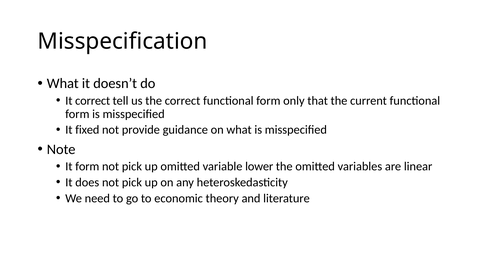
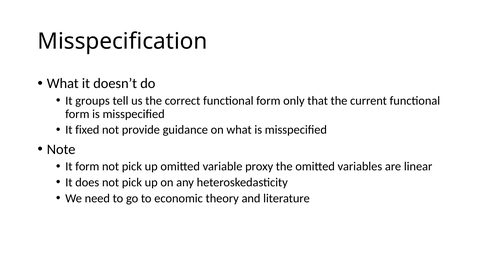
It correct: correct -> groups
lower: lower -> proxy
